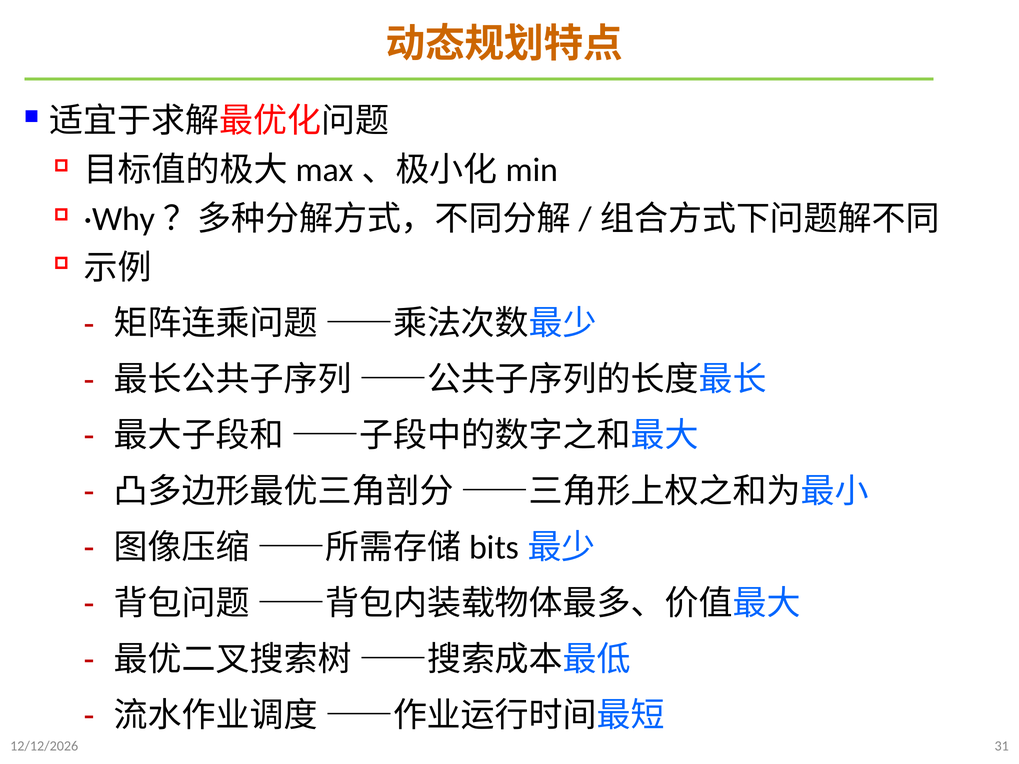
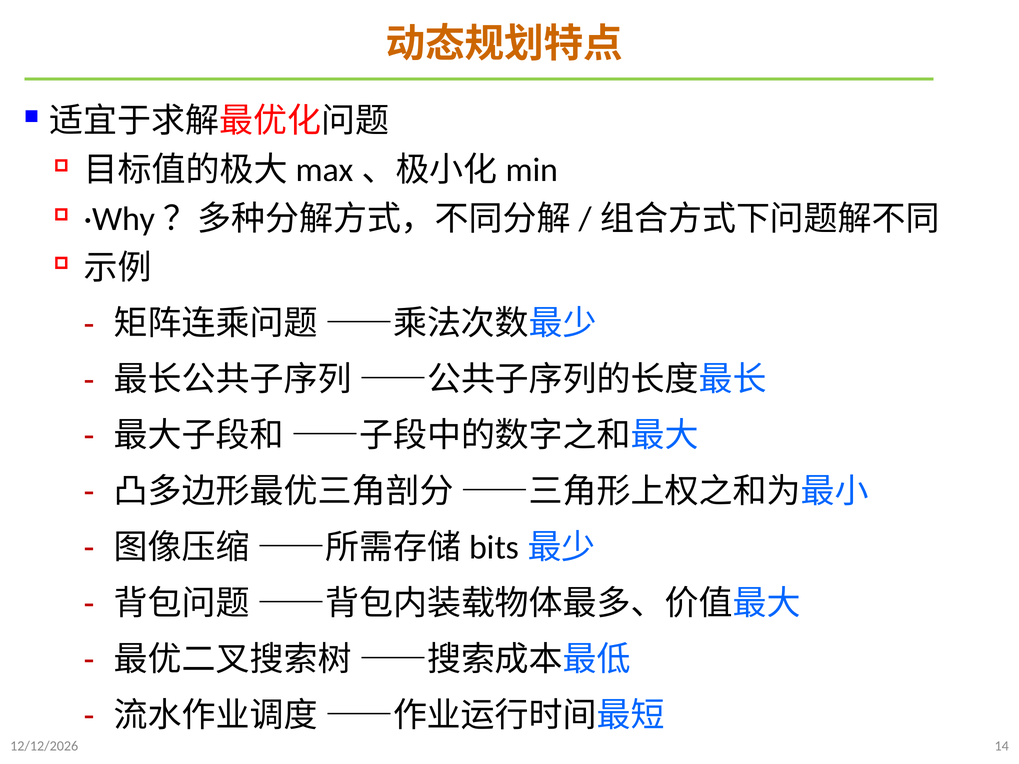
31: 31 -> 14
